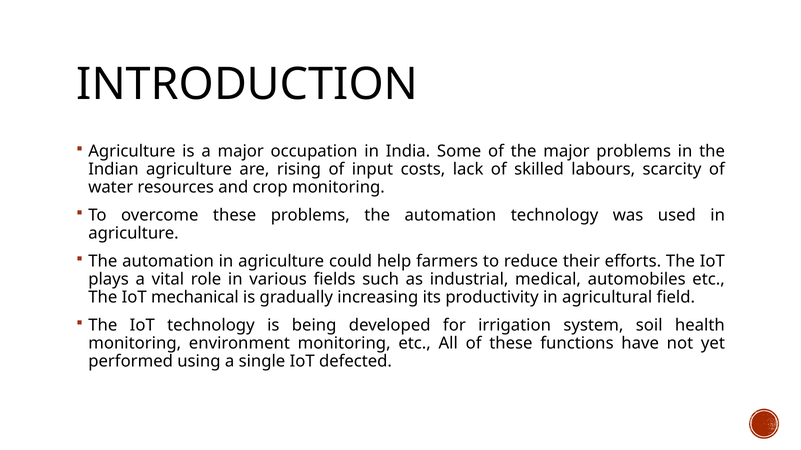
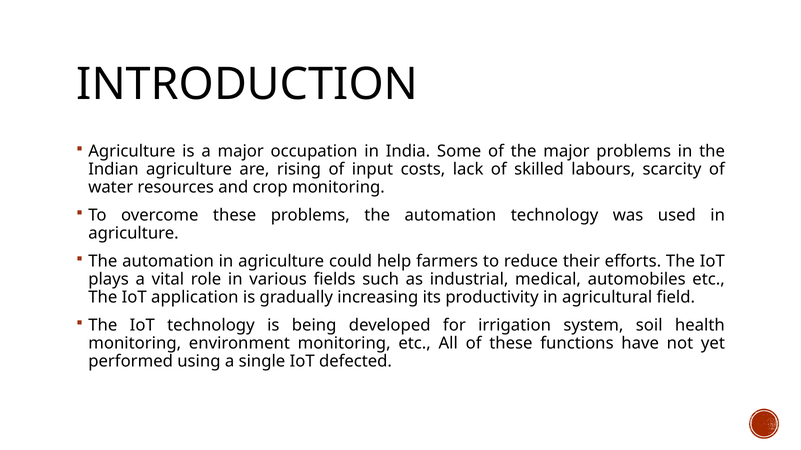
mechanical: mechanical -> application
